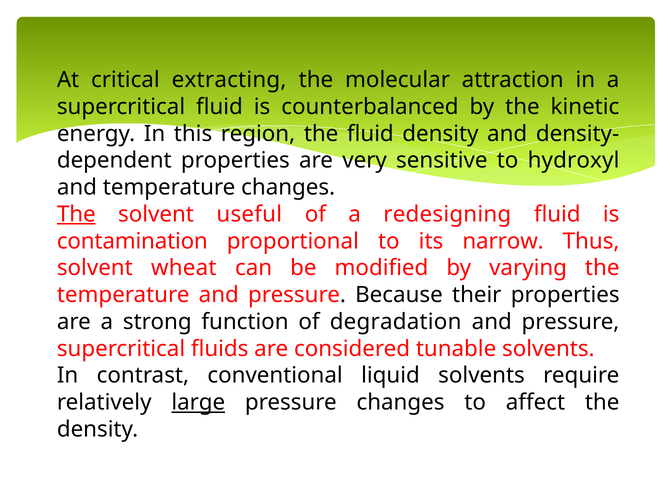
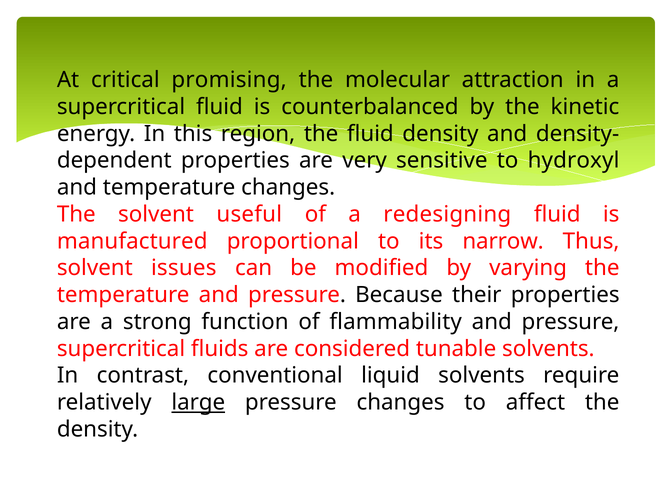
extracting: extracting -> promising
The at (76, 214) underline: present -> none
contamination: contamination -> manufactured
wheat: wheat -> issues
degradation: degradation -> flammability
